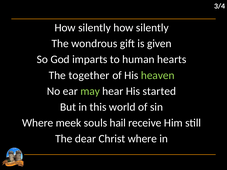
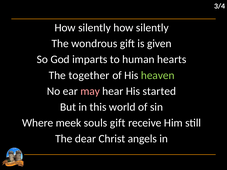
may colour: light green -> pink
souls hail: hail -> gift
Christ where: where -> angels
